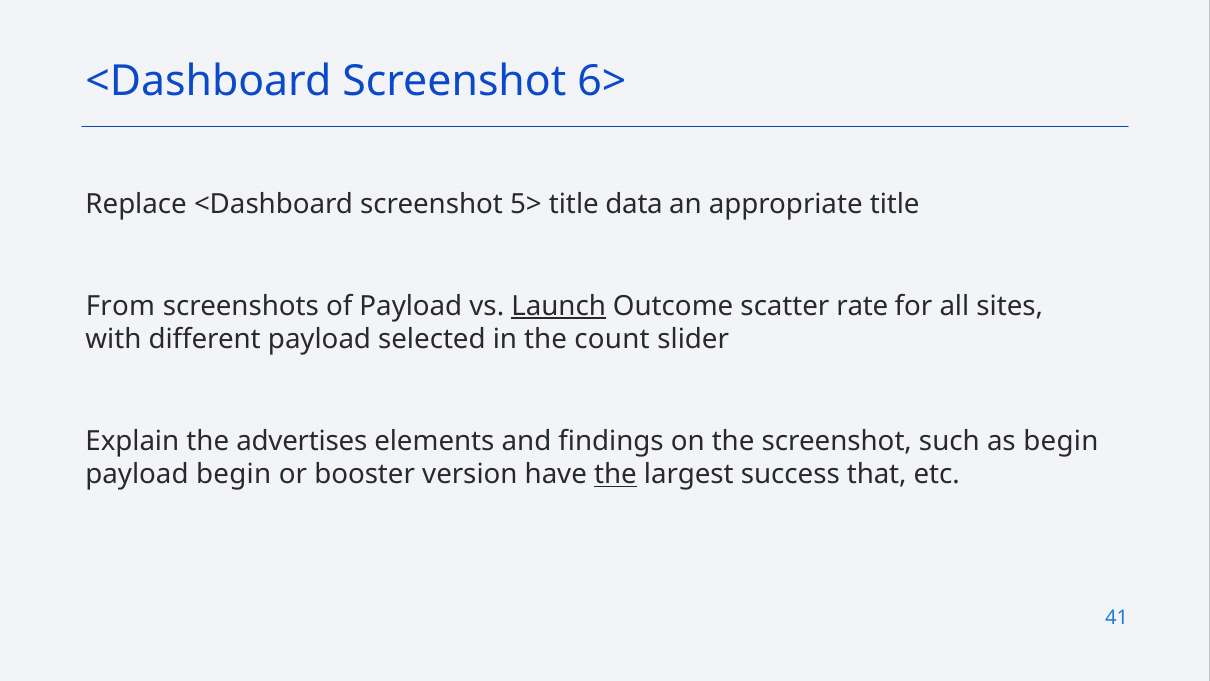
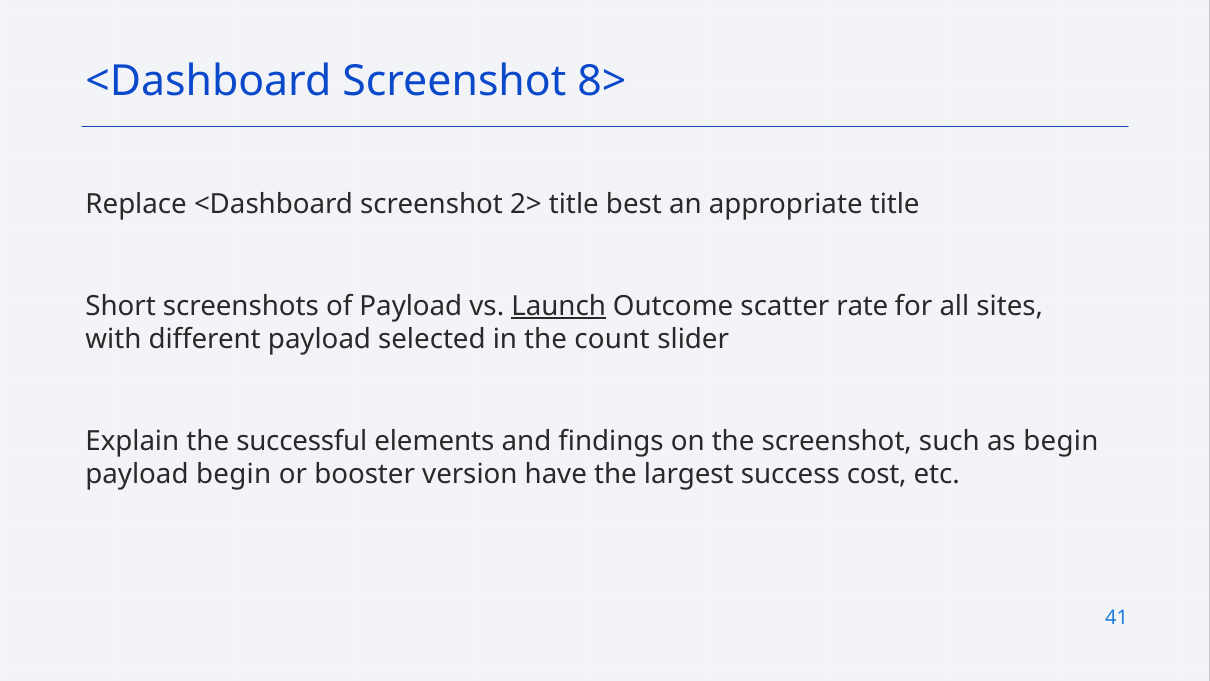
6>: 6> -> 8>
5>: 5> -> 2>
data: data -> best
From: From -> Short
advertises: advertises -> successful
the at (615, 474) underline: present -> none
that: that -> cost
